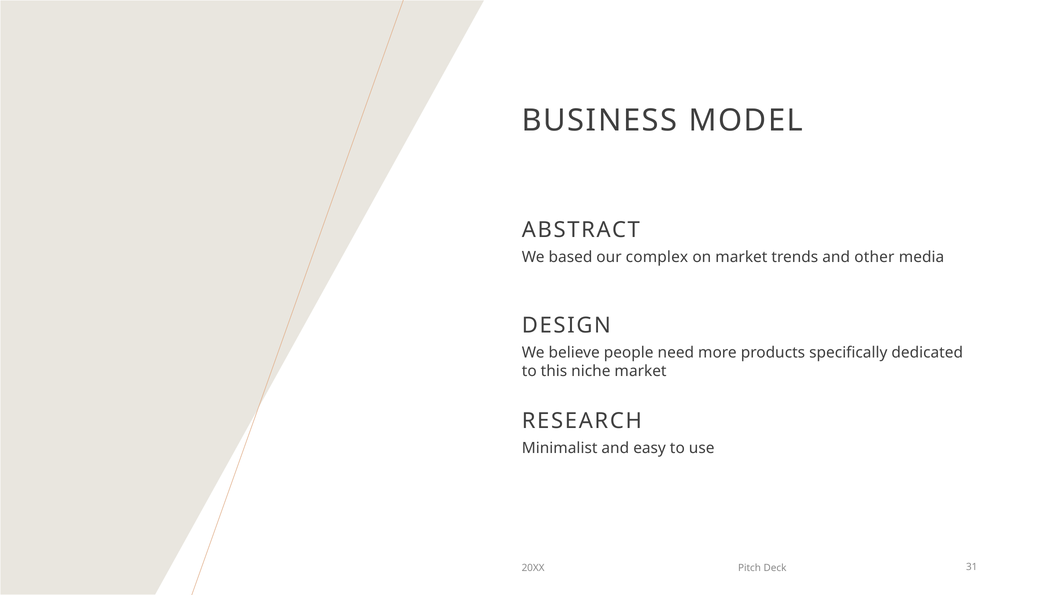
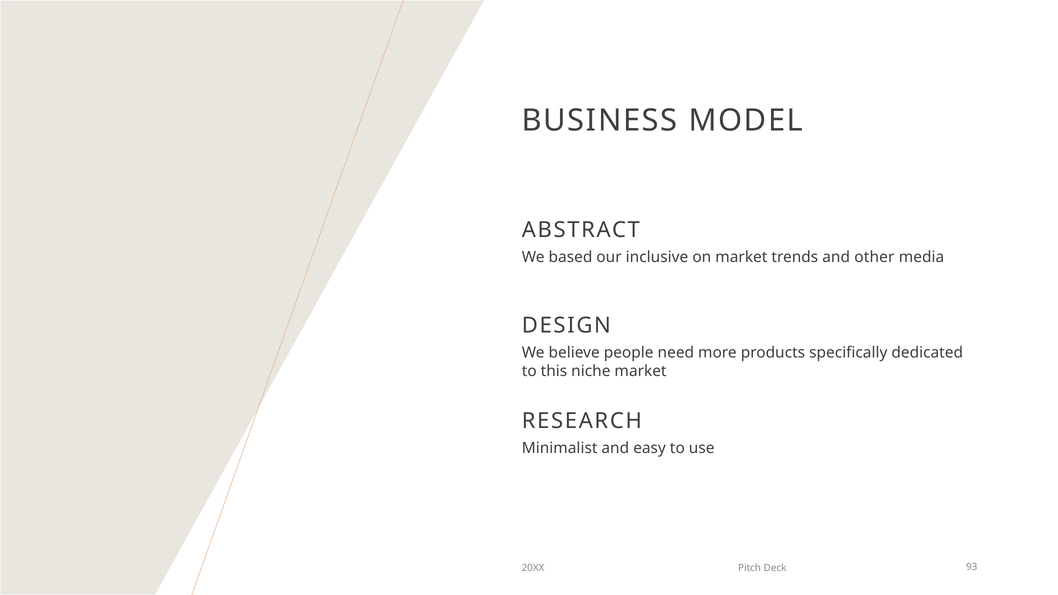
complex: complex -> inclusive
31: 31 -> 93
